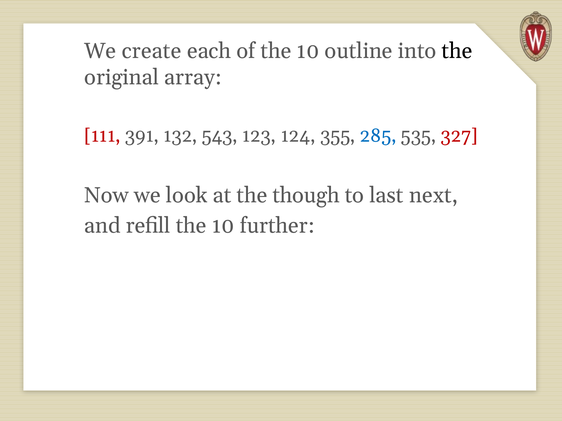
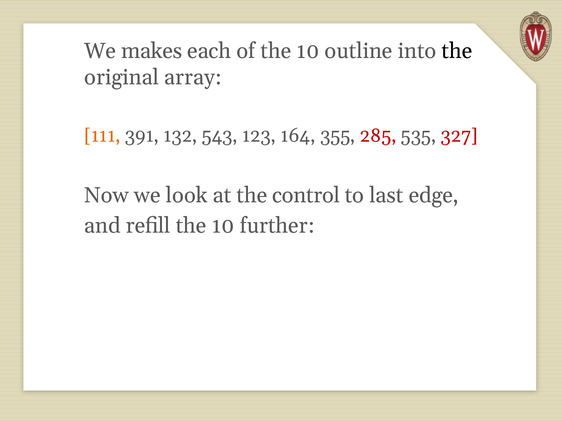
create: create -> makes
111 colour: red -> orange
124: 124 -> 164
285 colour: blue -> red
though: though -> control
next: next -> edge
